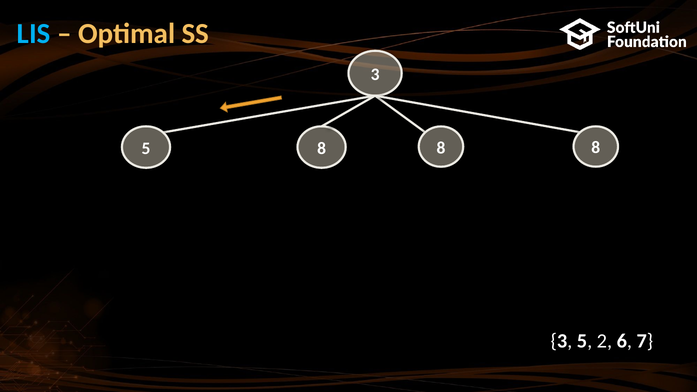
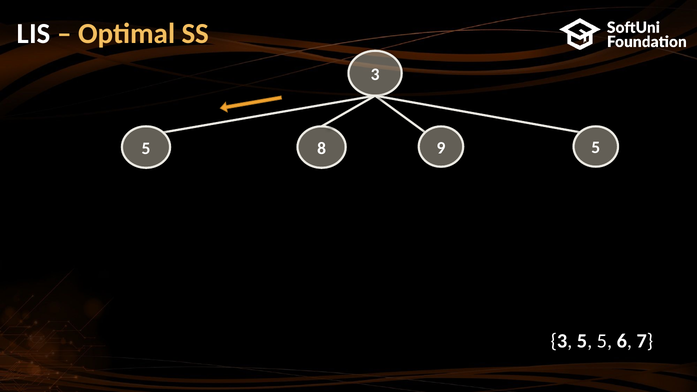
LIS colour: light blue -> white
5 8: 8 -> 9
8 at (596, 148): 8 -> 5
5 2: 2 -> 5
